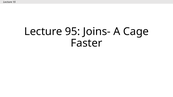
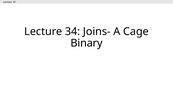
95: 95 -> 34
Faster: Faster -> Binary
